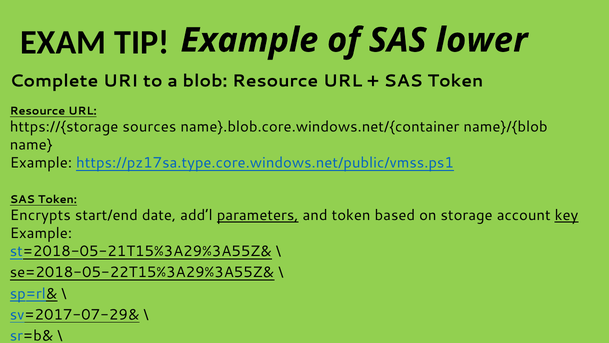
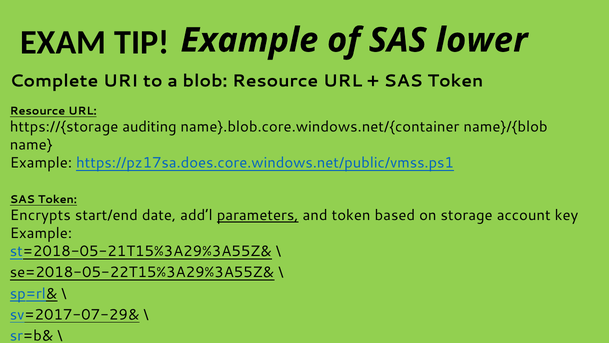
sources: sources -> auditing
https://pz17sa.type.core.windows.net/public/vmss.ps1: https://pz17sa.type.core.windows.net/public/vmss.ps1 -> https://pz17sa.does.core.windows.net/public/vmss.ps1
key underline: present -> none
